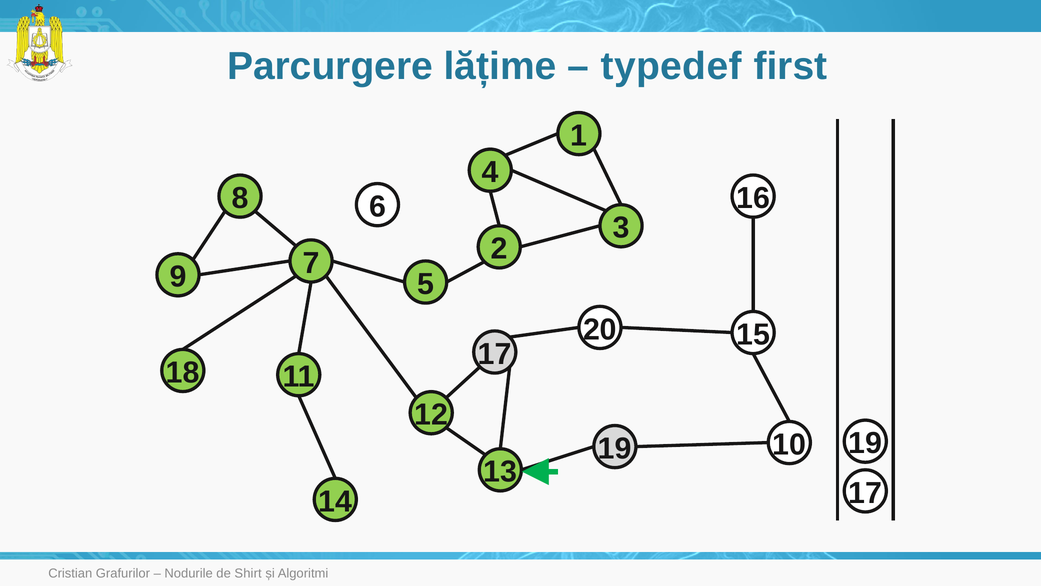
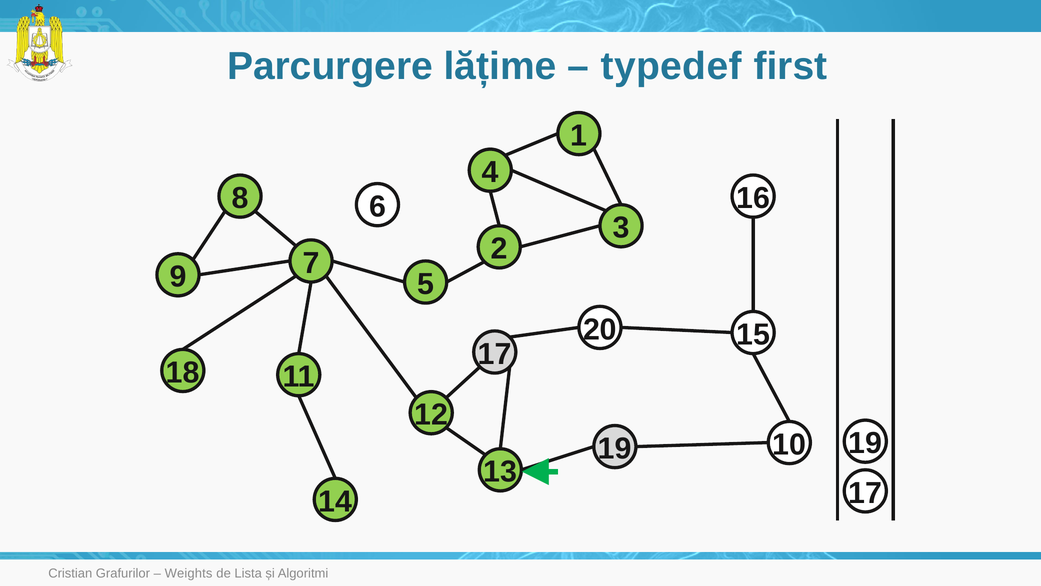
Nodurile: Nodurile -> Weights
Shirt: Shirt -> Lista
